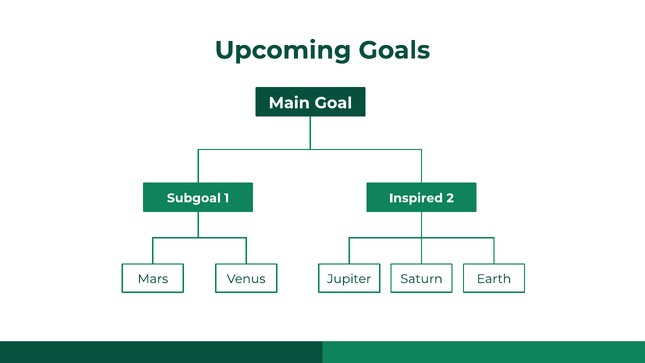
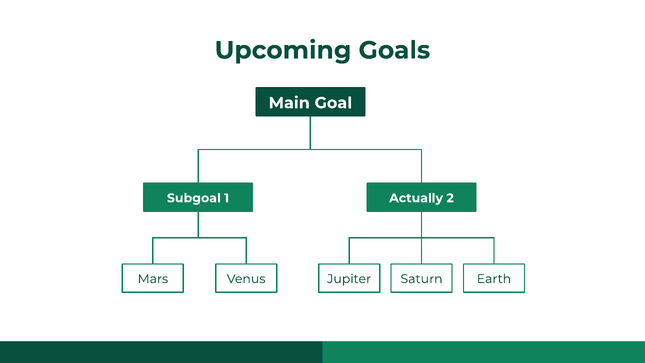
Inspired: Inspired -> Actually
